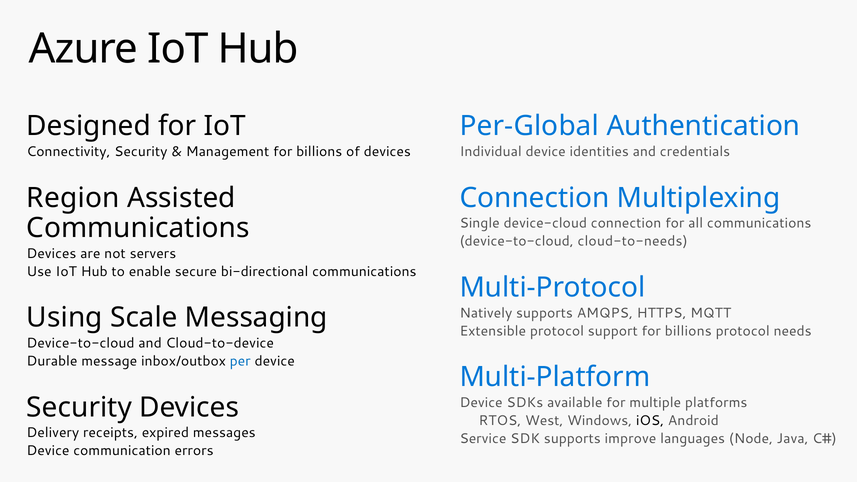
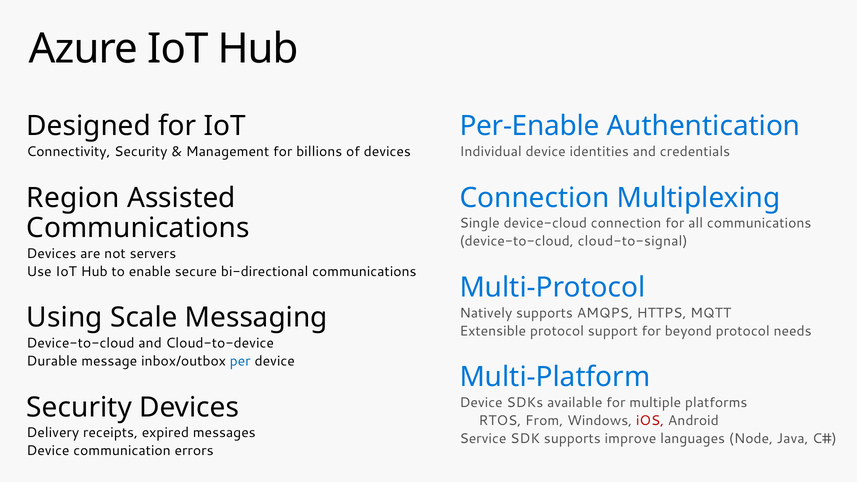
Per-Global: Per-Global -> Per-Enable
cloud-to-needs: cloud-to-needs -> cloud-to-signal
support for billions: billions -> beyond
West: West -> From
iOS colour: black -> red
